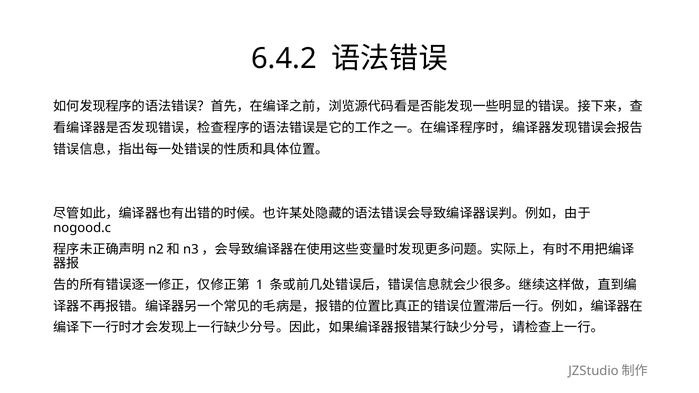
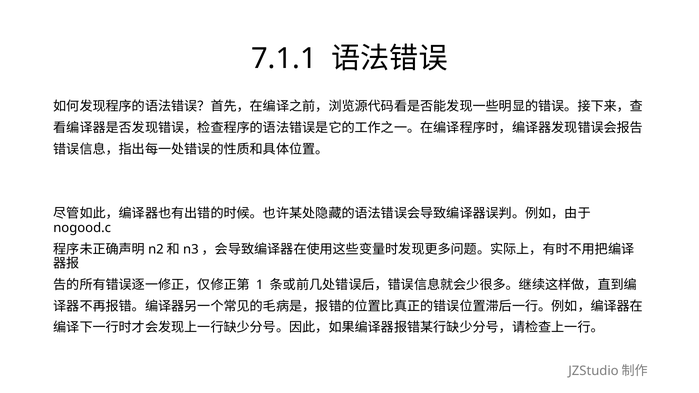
6.4.2: 6.4.2 -> 7.1.1
